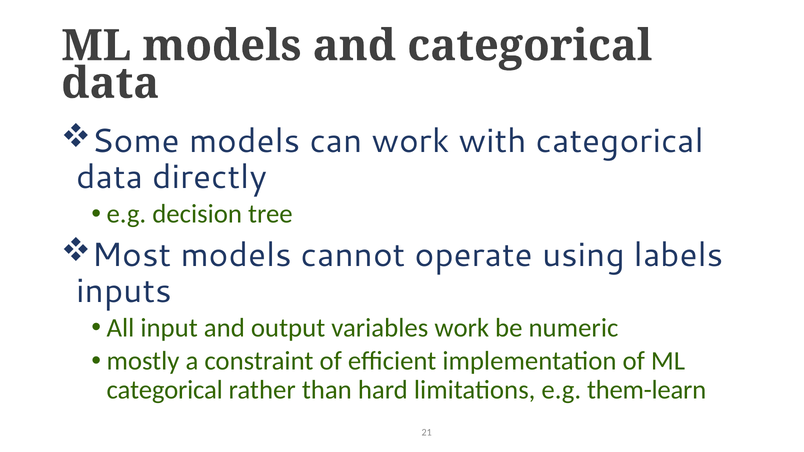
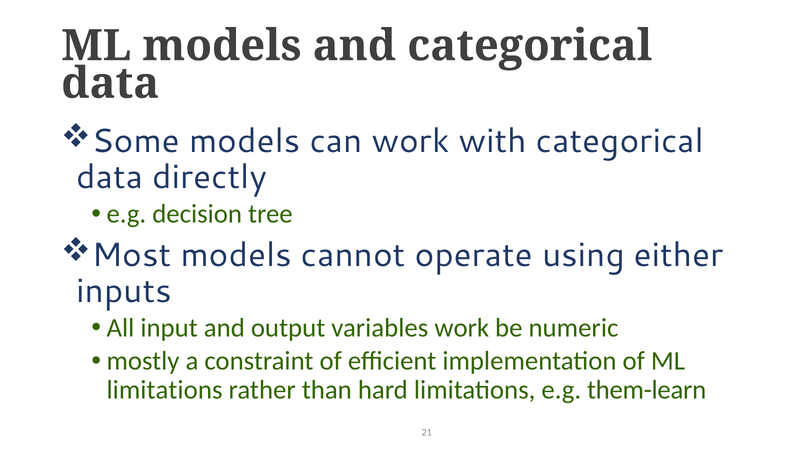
labels: labels -> either
categorical at (165, 390): categorical -> limitations
